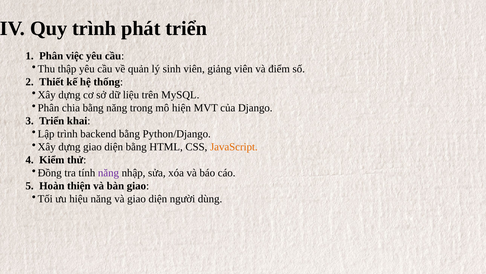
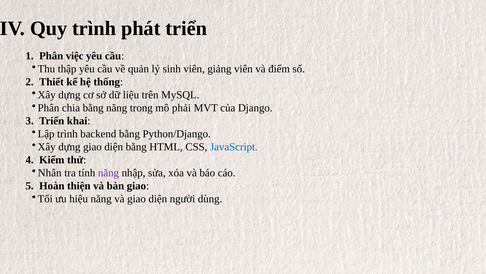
hiện: hiện -> phải
JavaScript colour: orange -> blue
Đồng: Đồng -> Nhân
